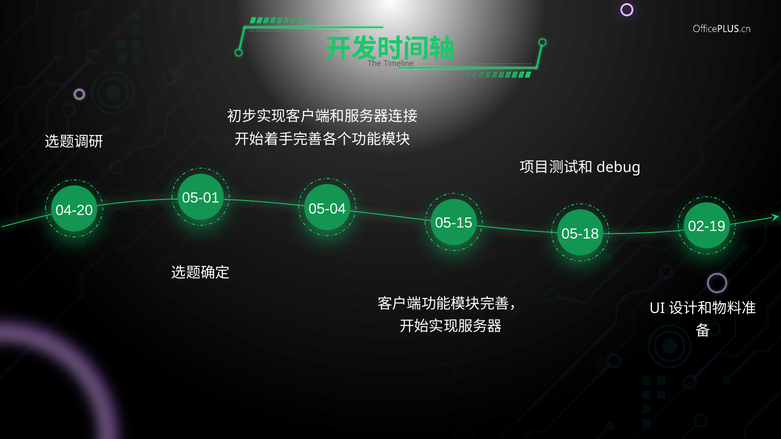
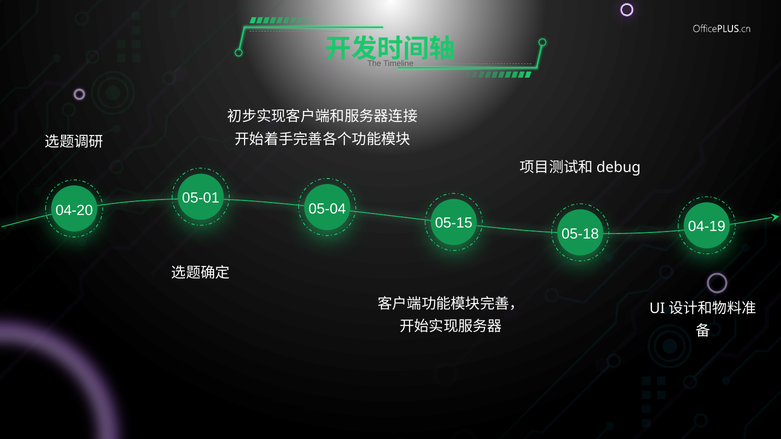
02-19: 02-19 -> 04-19
